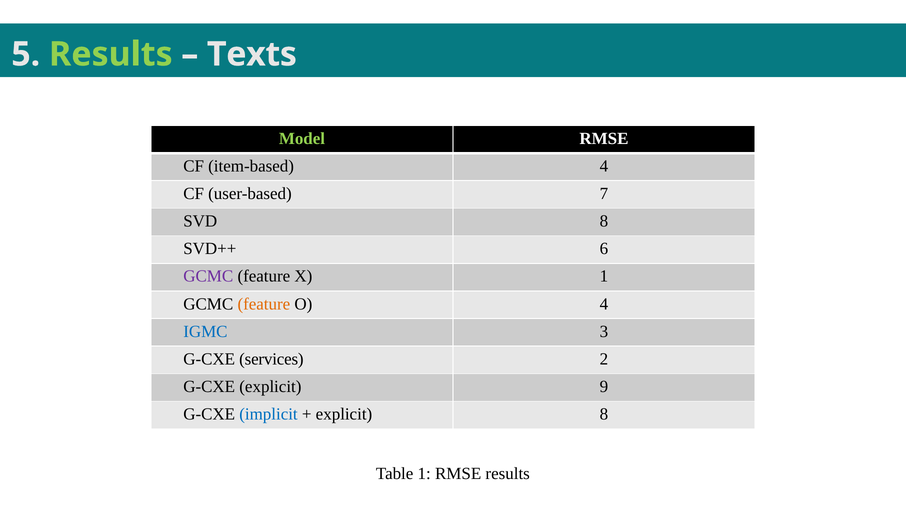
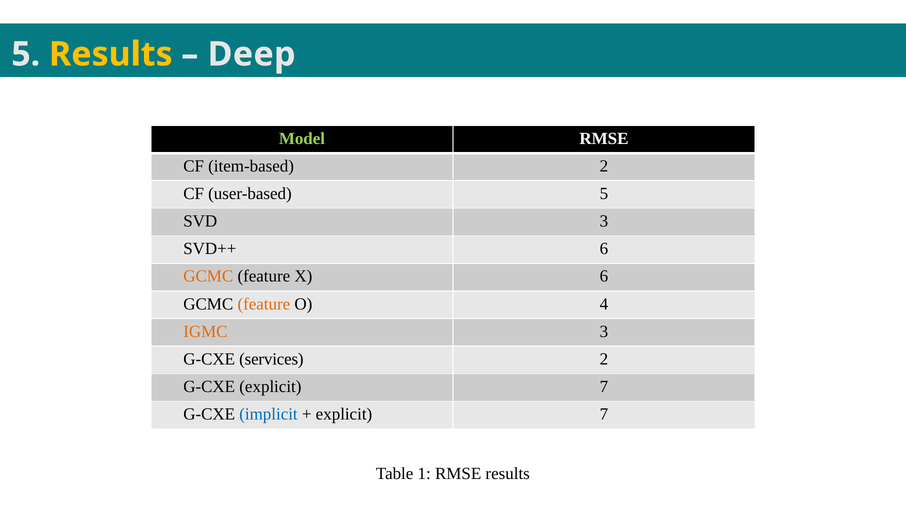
Results at (111, 54) colour: light green -> yellow
Texts: Texts -> Deep
item-based 4: 4 -> 2
user-based 7: 7 -> 5
SVD 8: 8 -> 3
GCMC at (208, 276) colour: purple -> orange
X 1: 1 -> 6
IGMC colour: blue -> orange
G-CXE explicit 9: 9 -> 7
8 at (604, 414): 8 -> 7
